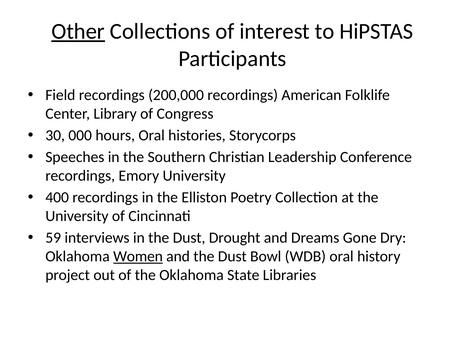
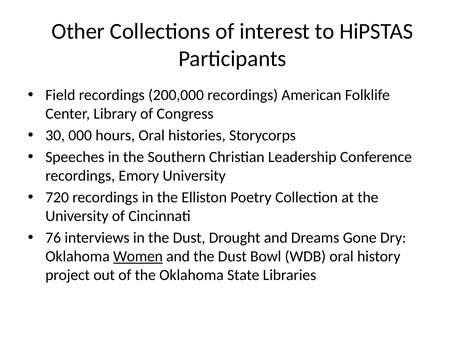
Other underline: present -> none
400: 400 -> 720
59: 59 -> 76
